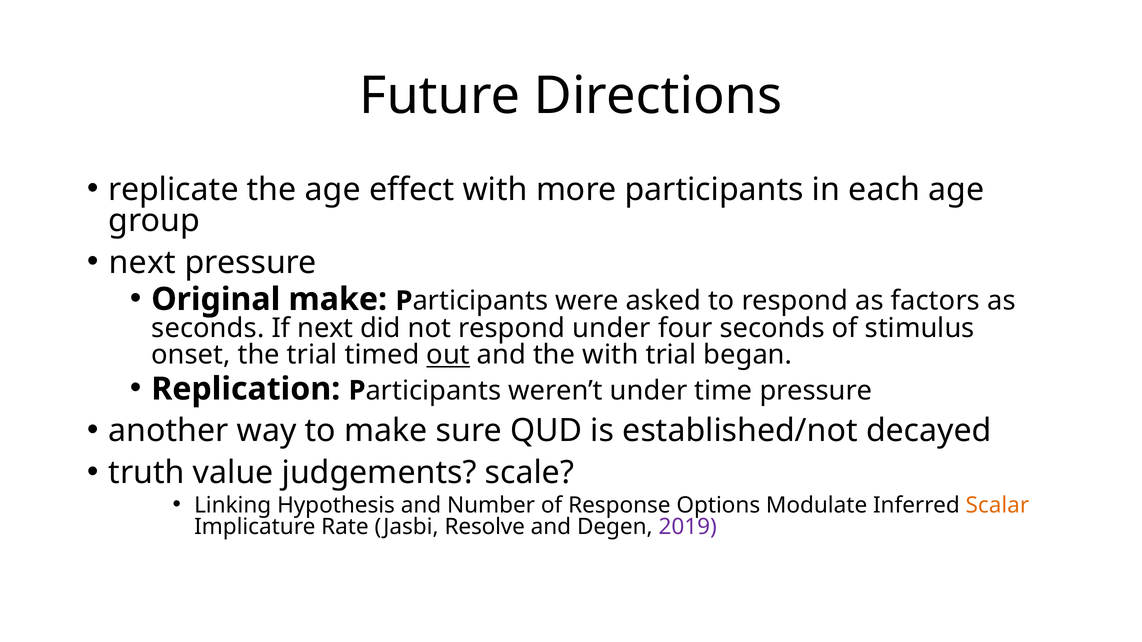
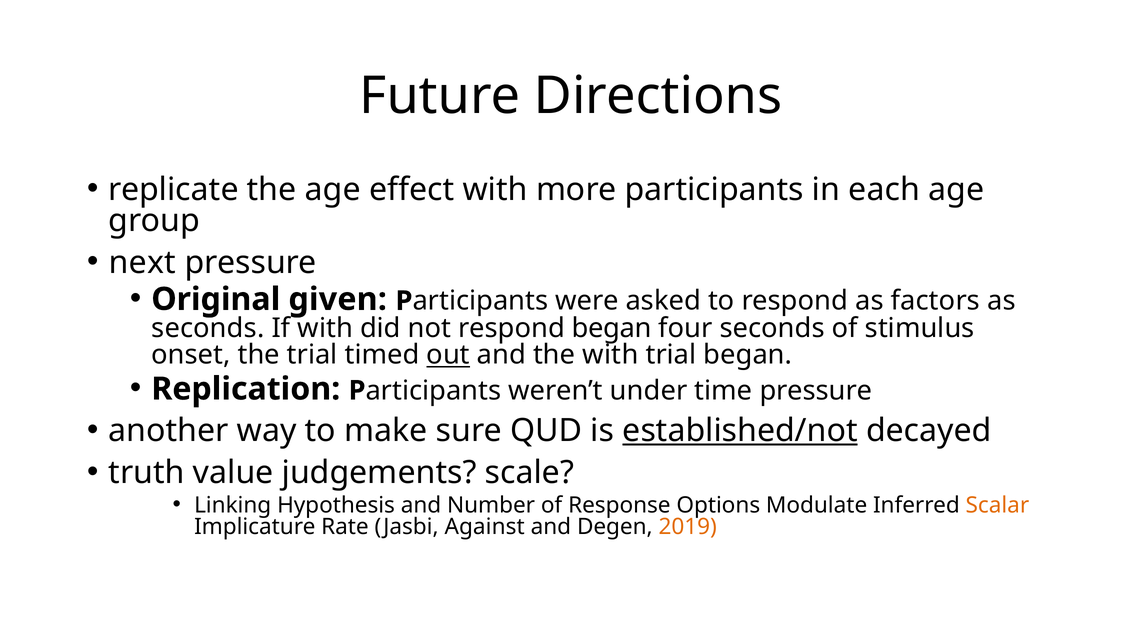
Original make: make -> given
If next: next -> with
respond under: under -> began
established/not underline: none -> present
Resolve: Resolve -> Against
2019 colour: purple -> orange
